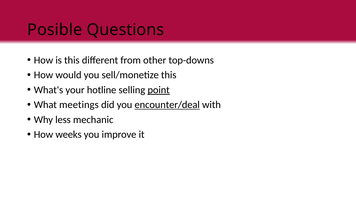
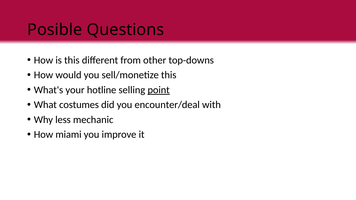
meetings: meetings -> costumes
encounter/deal underline: present -> none
weeks: weeks -> miami
